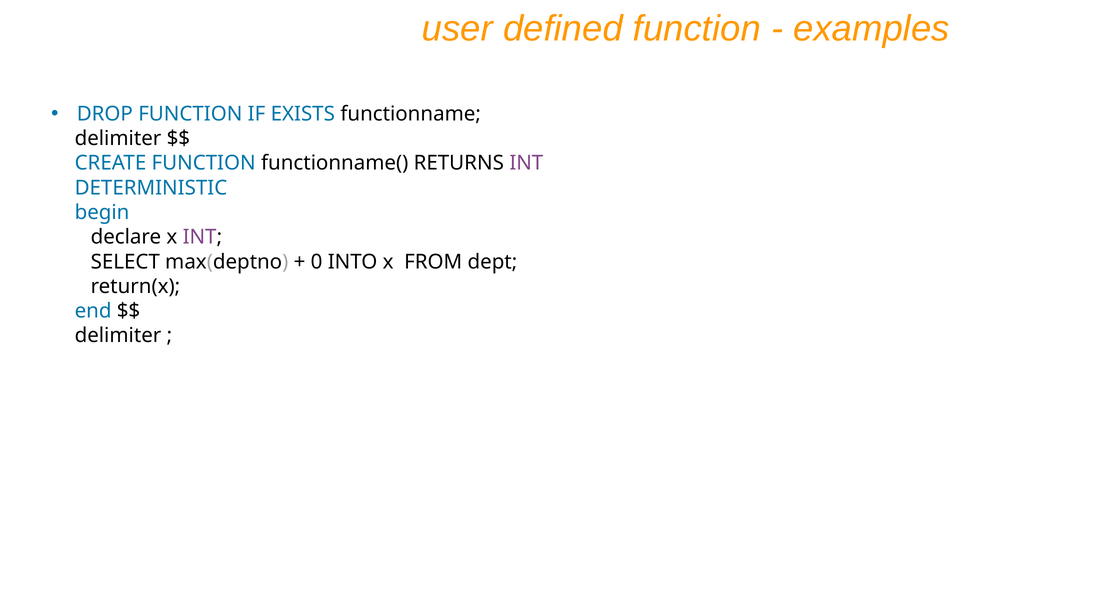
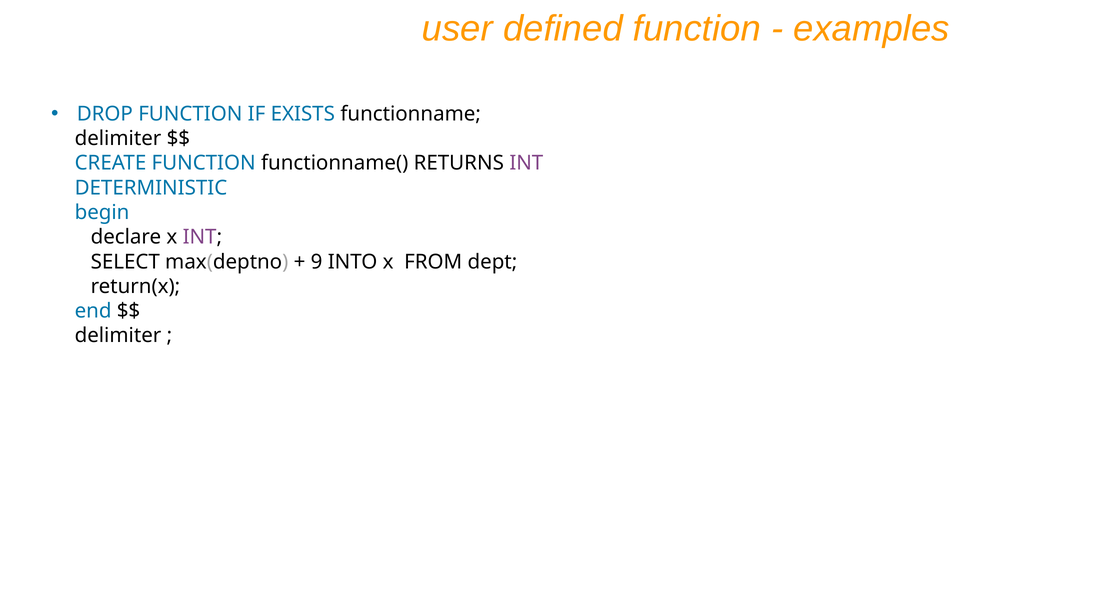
0: 0 -> 9
